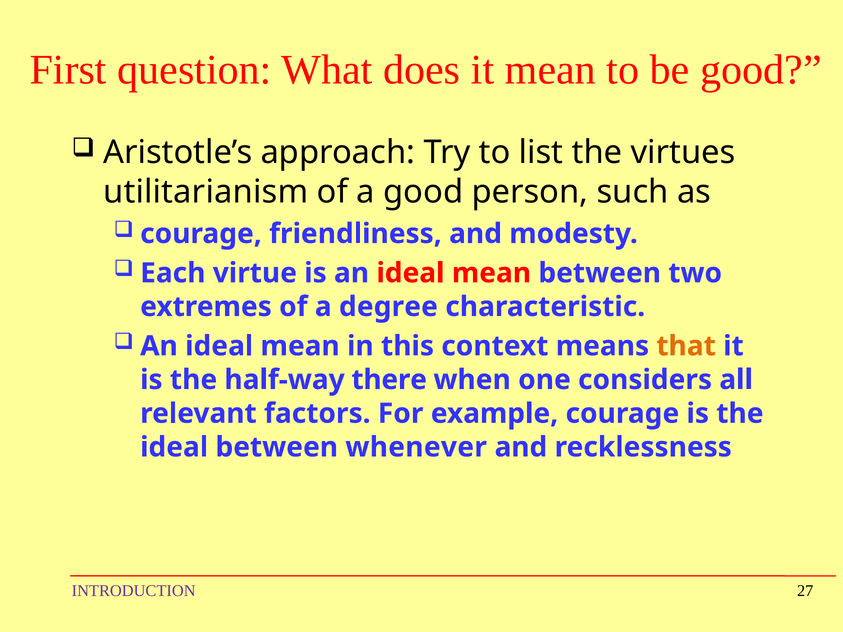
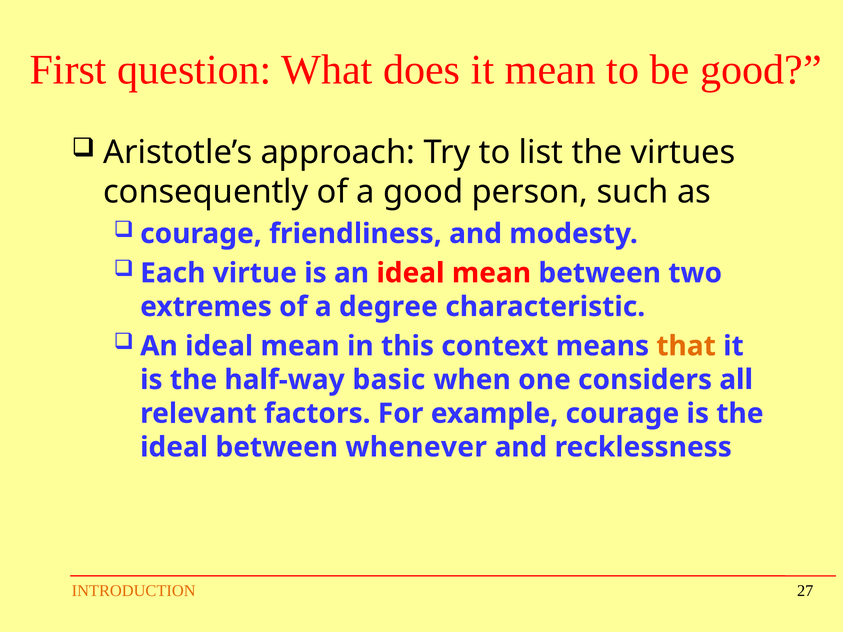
utilitarianism: utilitarianism -> consequently
there: there -> basic
INTRODUCTION colour: purple -> orange
